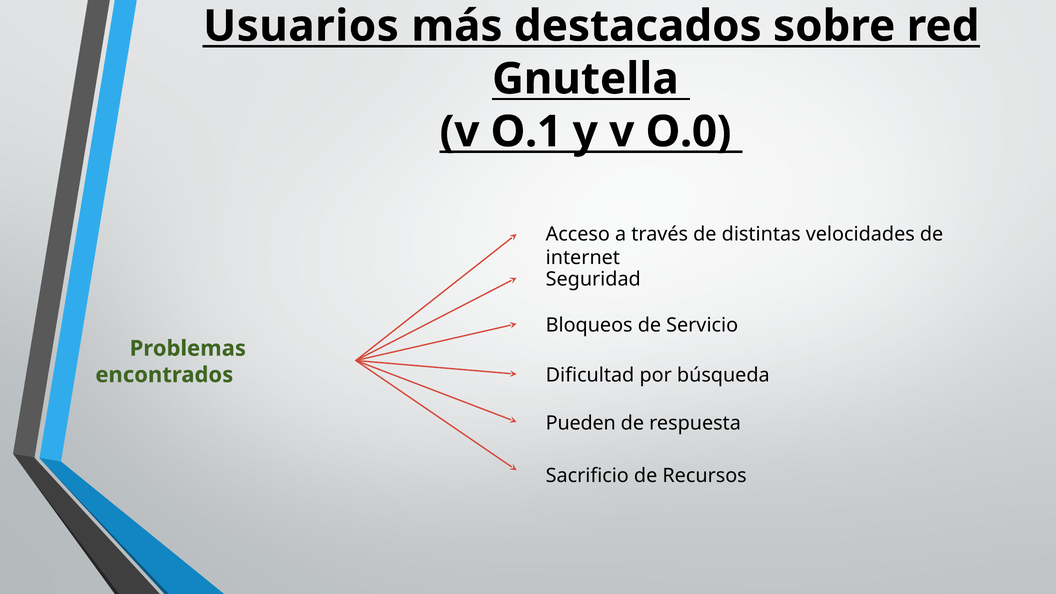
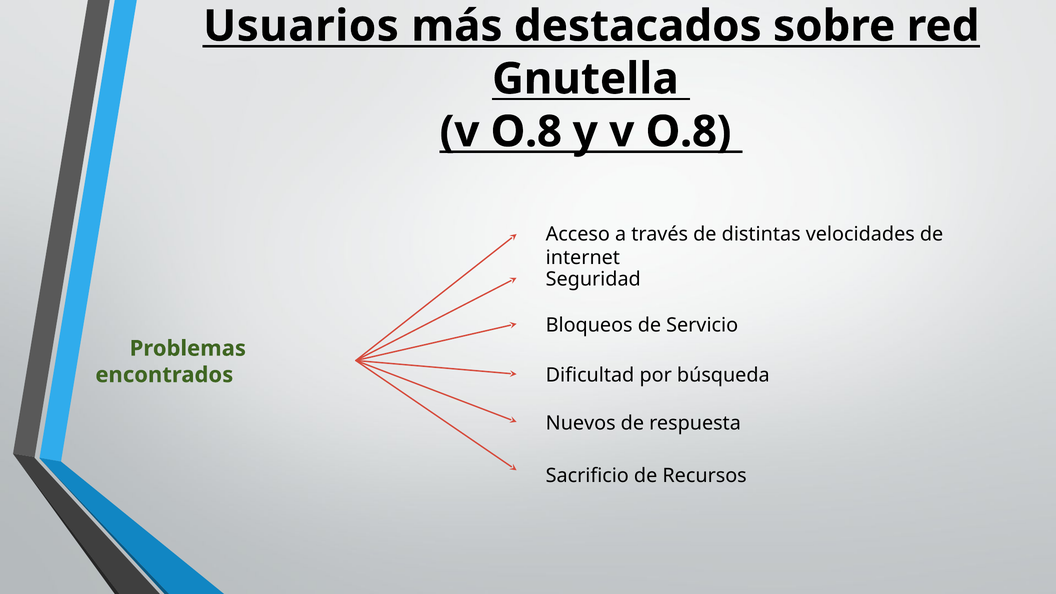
O.1 at (526, 132): O.1 -> O.8
y v O.0: O.0 -> O.8
Pueden: Pueden -> Nuevos
